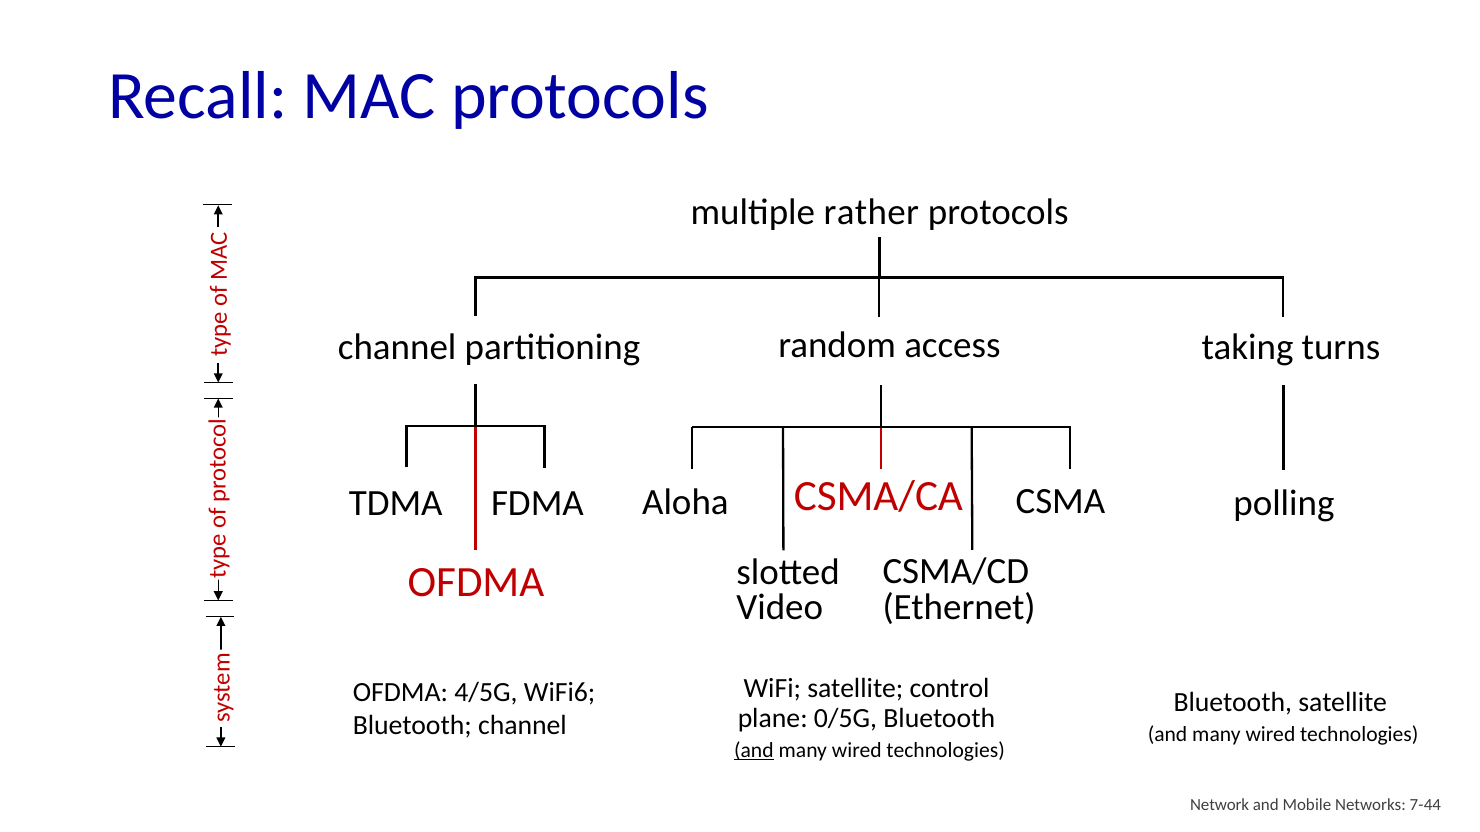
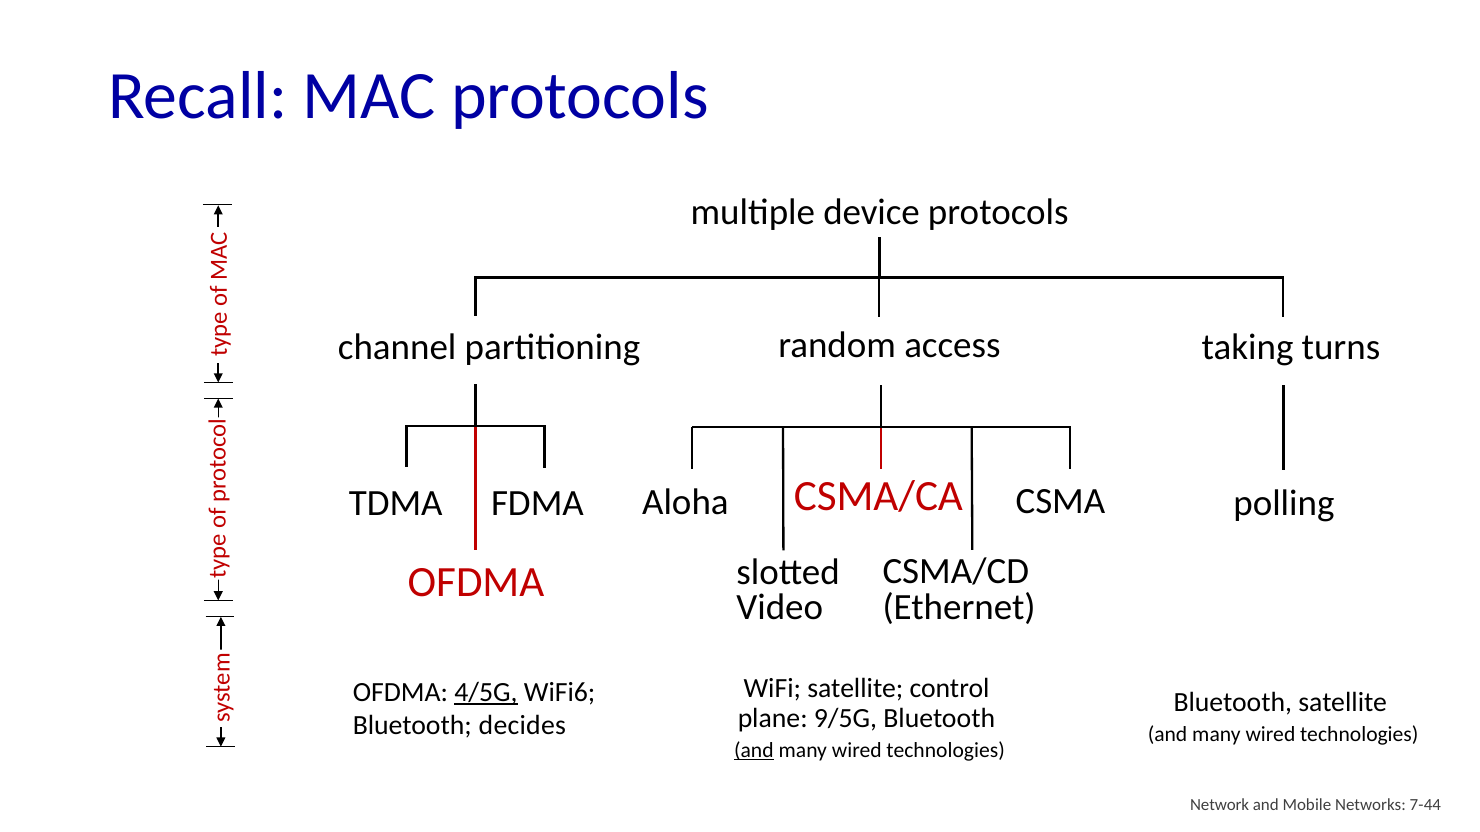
rather: rather -> device
4/5G underline: none -> present
0/5G: 0/5G -> 9/5G
Bluetooth channel: channel -> decides
